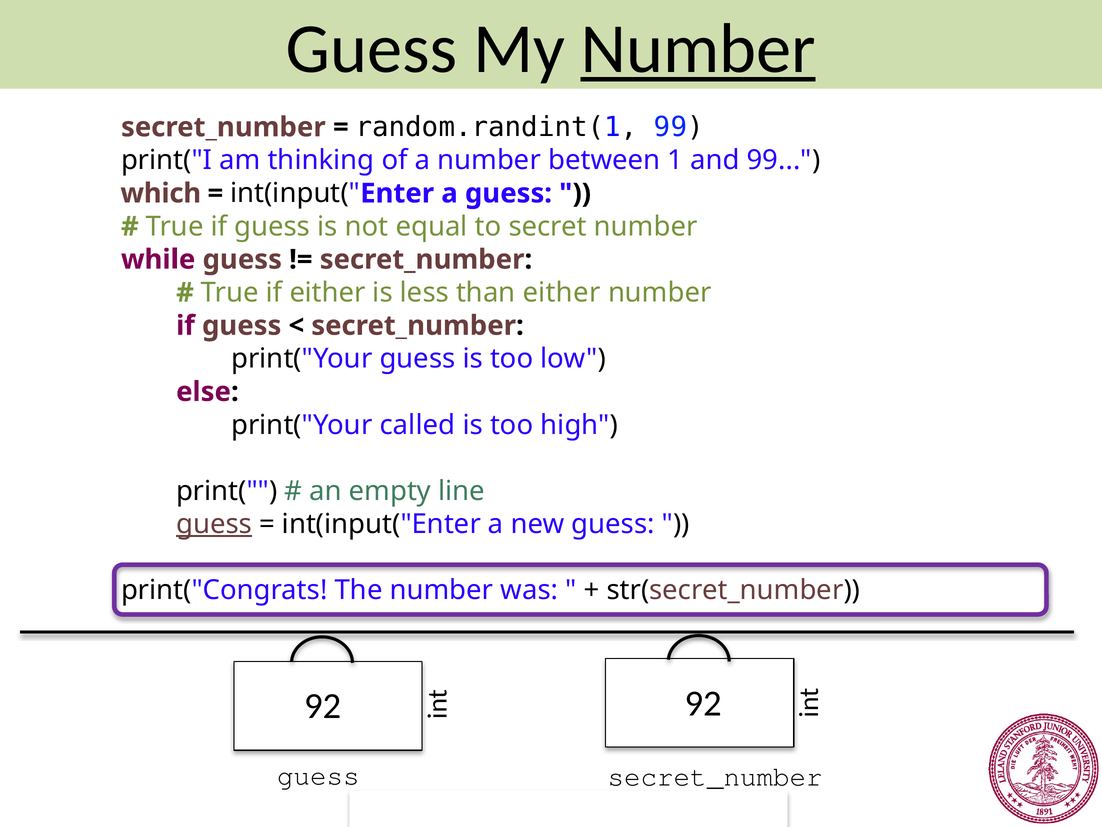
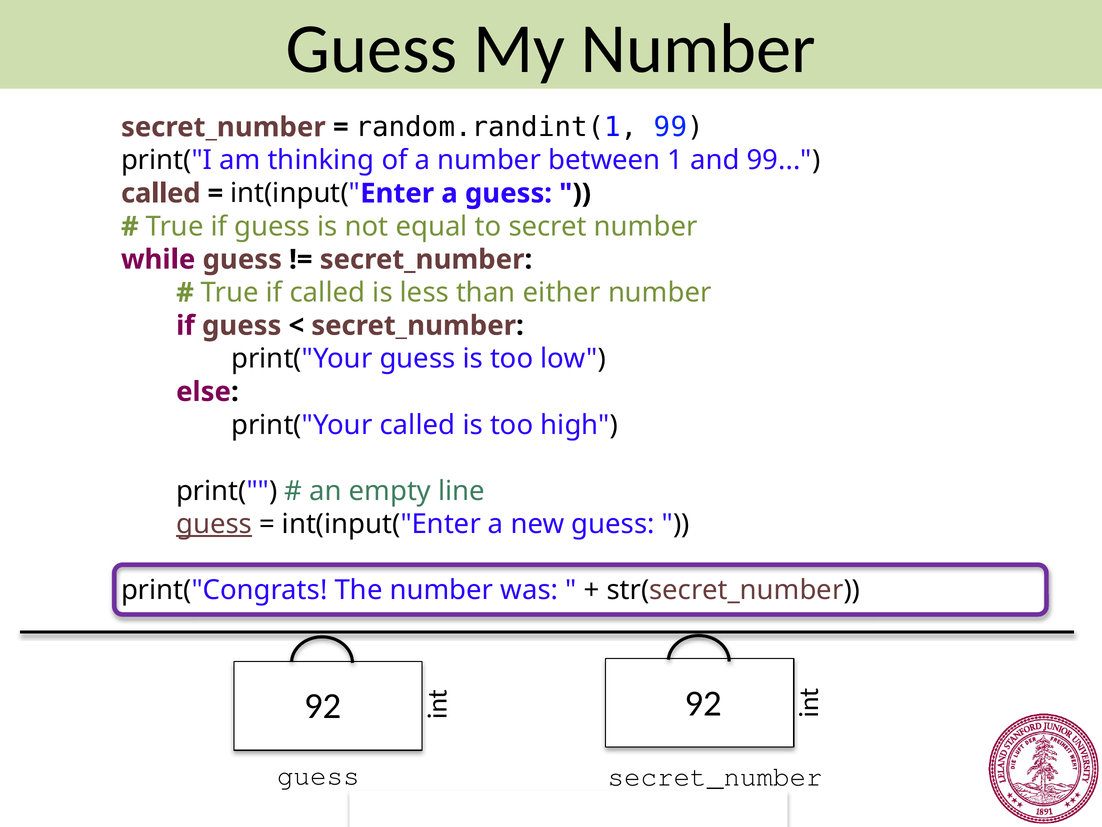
Number at (698, 49) underline: present -> none
which at (161, 193): which -> called
if either: either -> called
